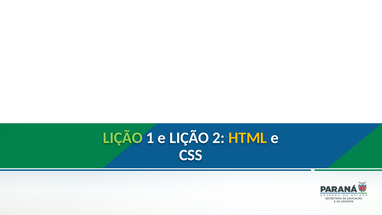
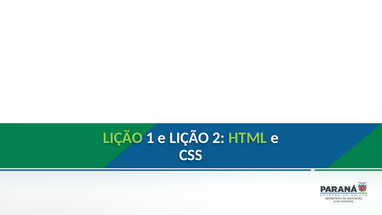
HTML colour: yellow -> light green
